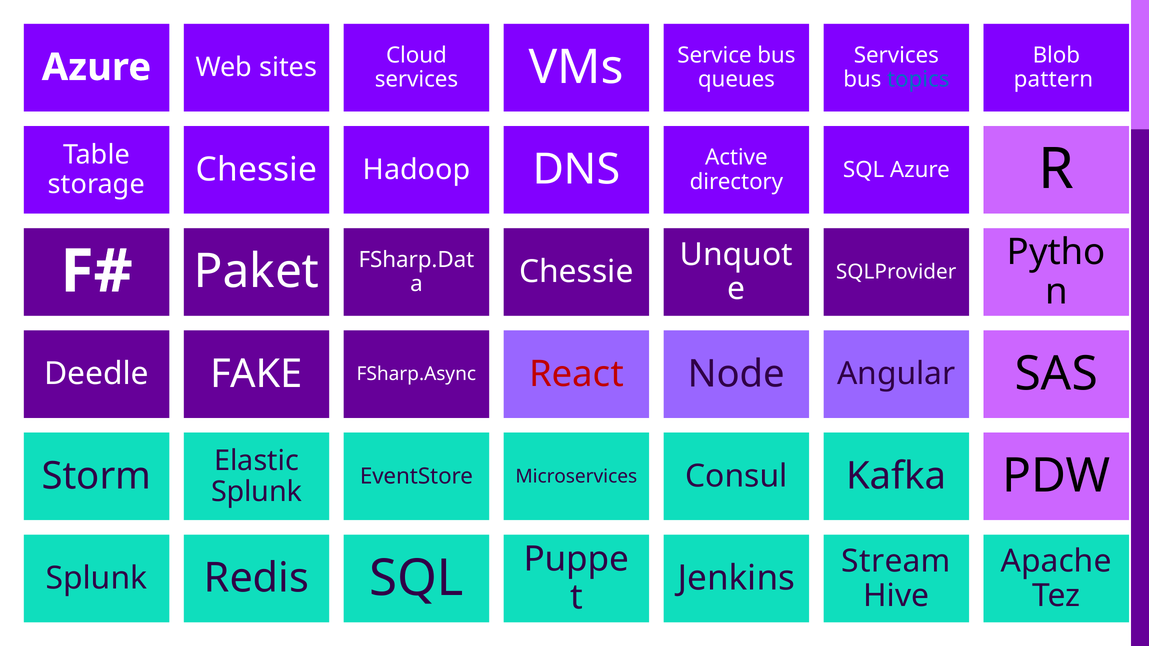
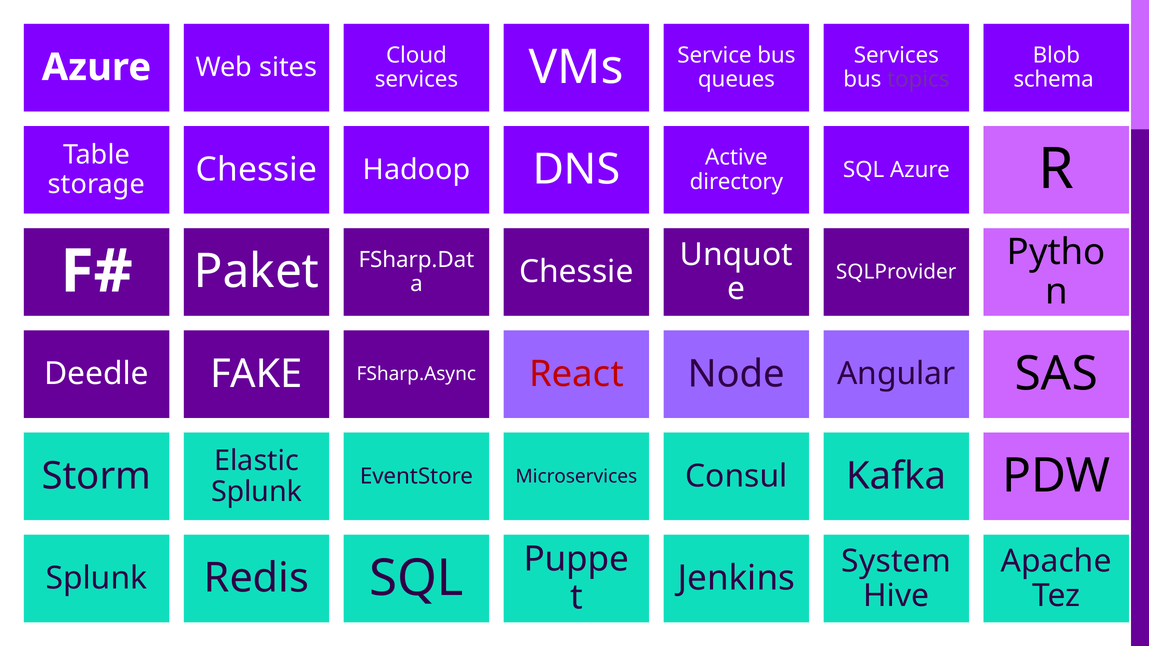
topics colour: blue -> purple
pattern: pattern -> schema
Stream: Stream -> System
